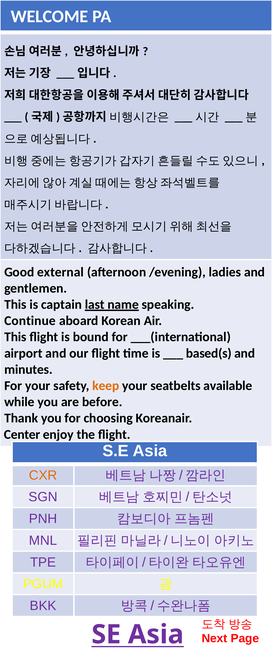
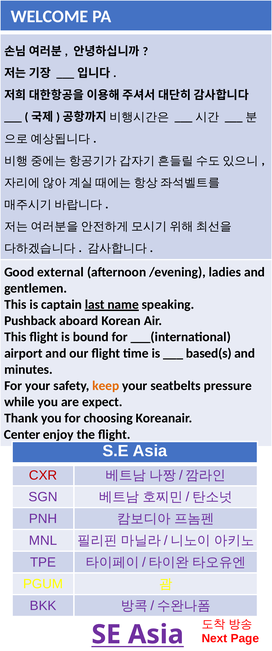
Continue: Continue -> Pushback
available: available -> pressure
before: before -> expect
CXR colour: orange -> red
